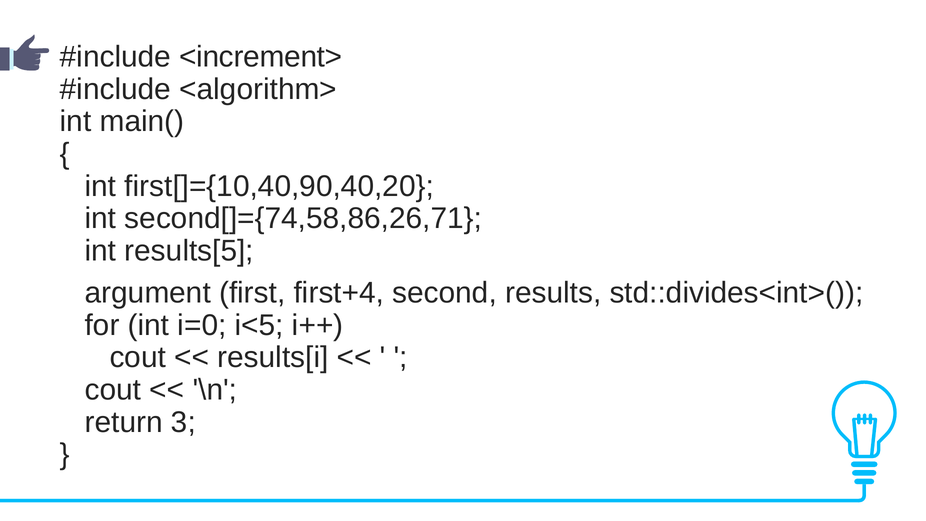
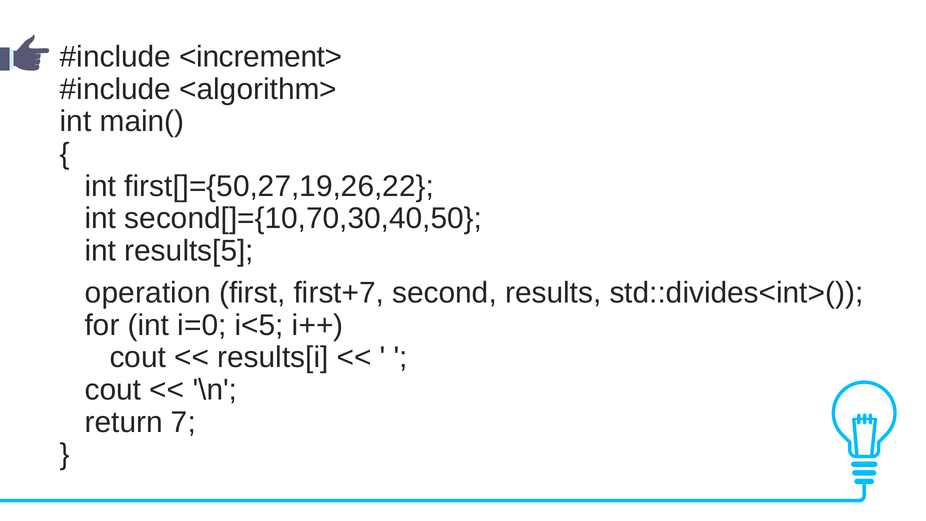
first[]={10,40,90,40,20: first[]={10,40,90,40,20 -> first[]={50,27,19,26,22
second[]={74,58,86,26,71: second[]={74,58,86,26,71 -> second[]={10,70,30,40,50
argument: argument -> operation
first+4: first+4 -> first+7
3: 3 -> 7
